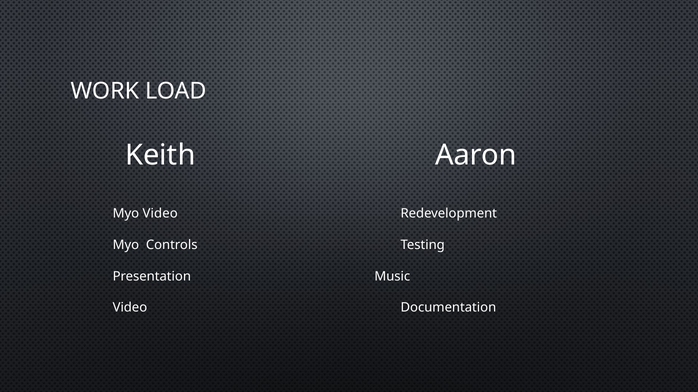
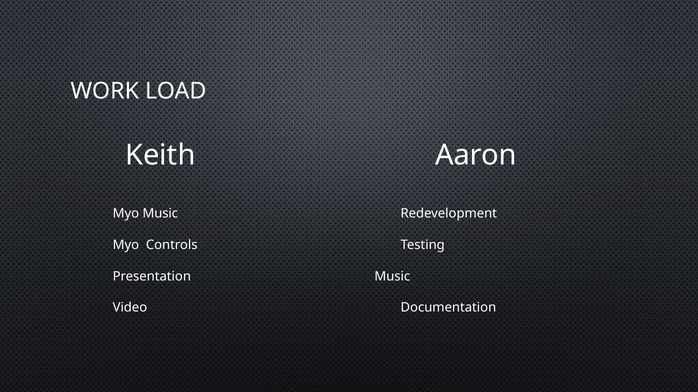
Myo Video: Video -> Music
